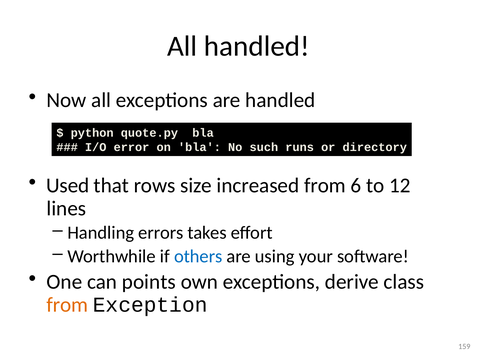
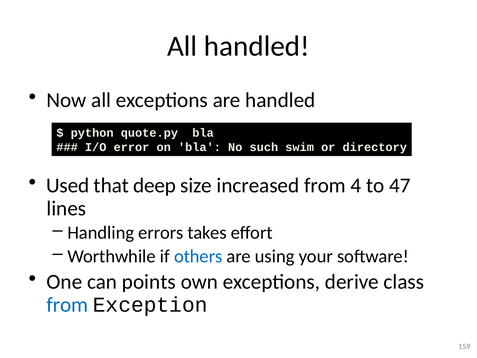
runs: runs -> swim
rows: rows -> deep
6: 6 -> 4
12: 12 -> 47
from at (67, 305) colour: orange -> blue
